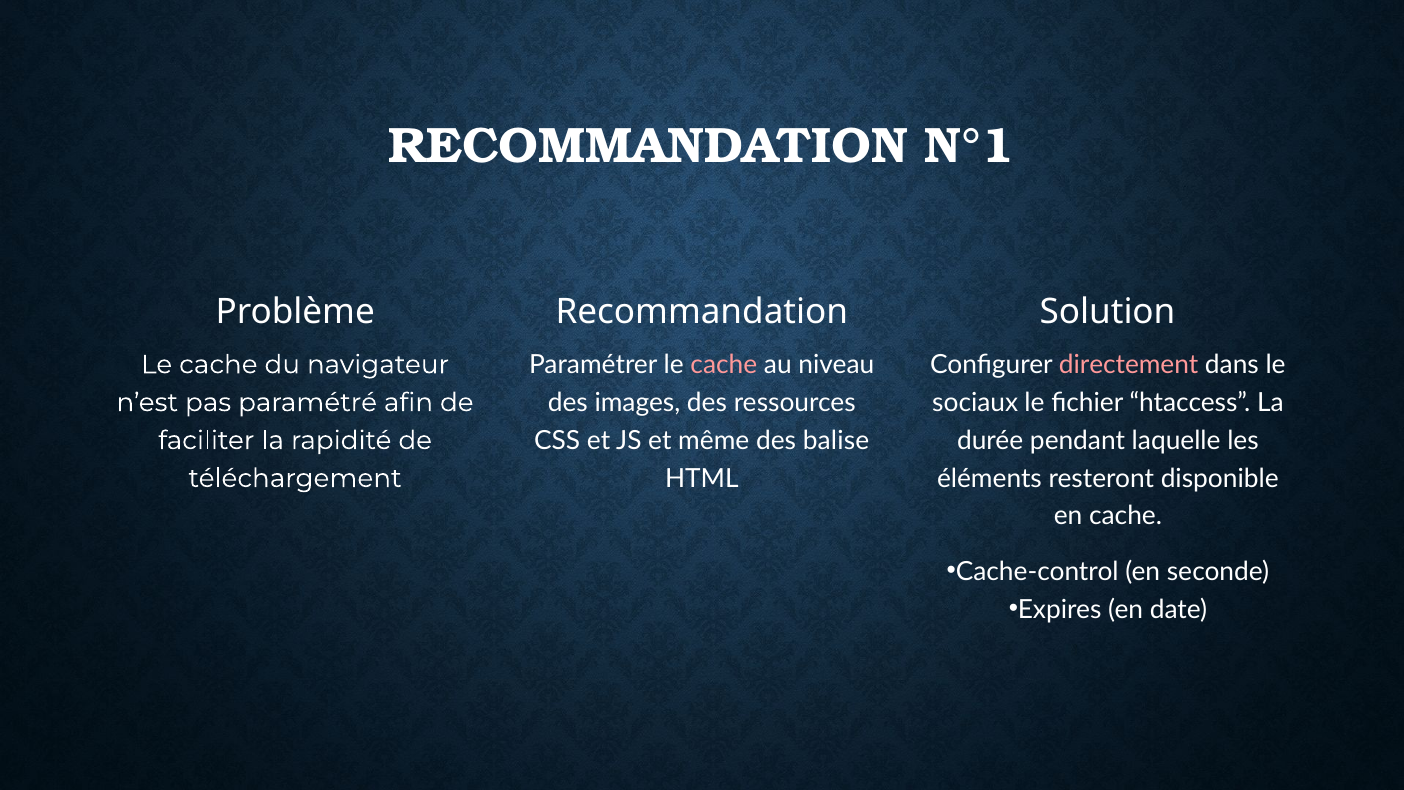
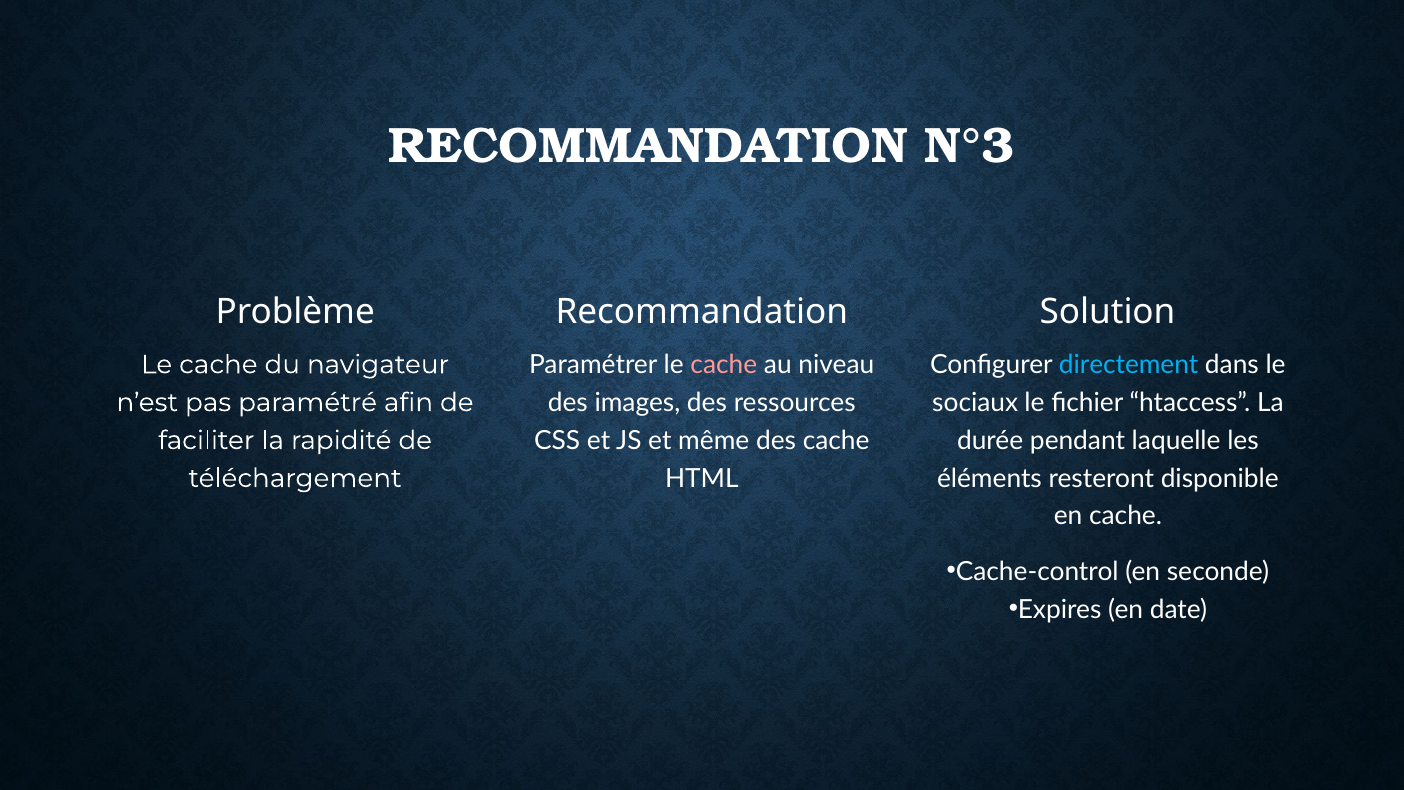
N°1: N°1 -> N°3
directement colour: pink -> light blue
des balise: balise -> cache
